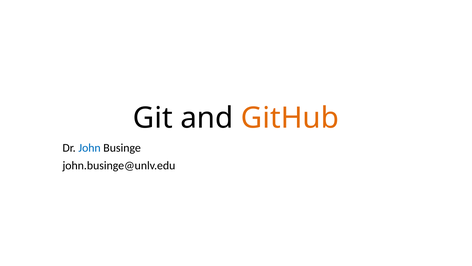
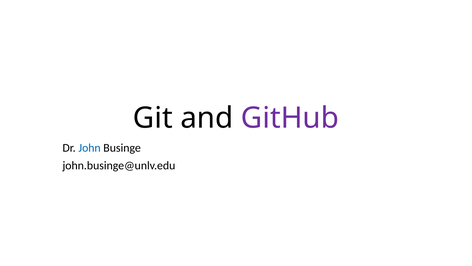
GitHub colour: orange -> purple
